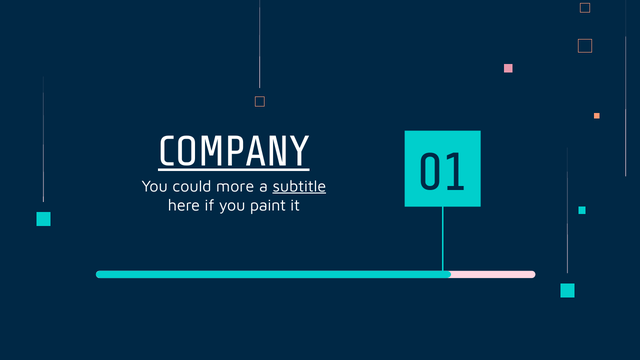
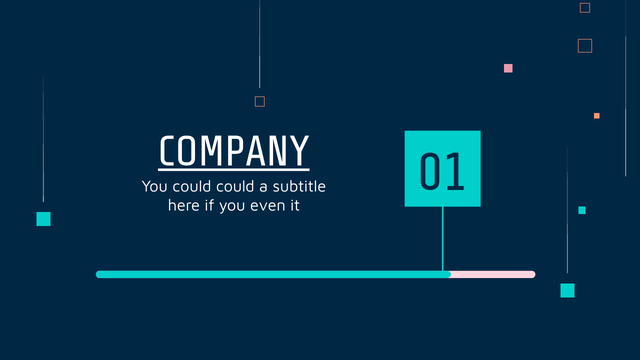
could more: more -> could
subtitle underline: present -> none
paint: paint -> even
